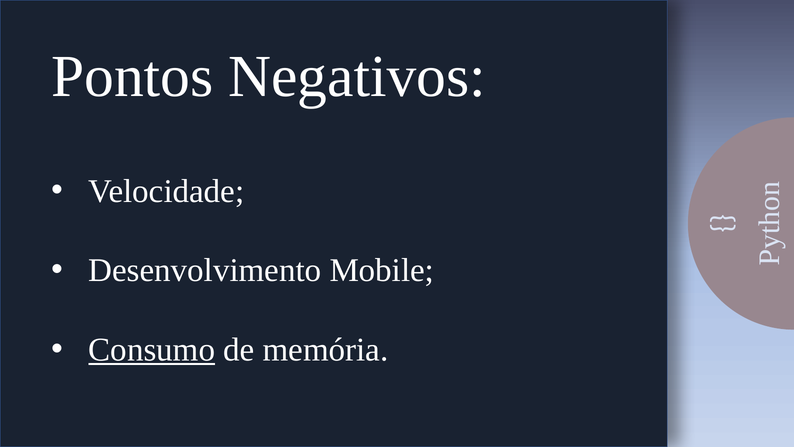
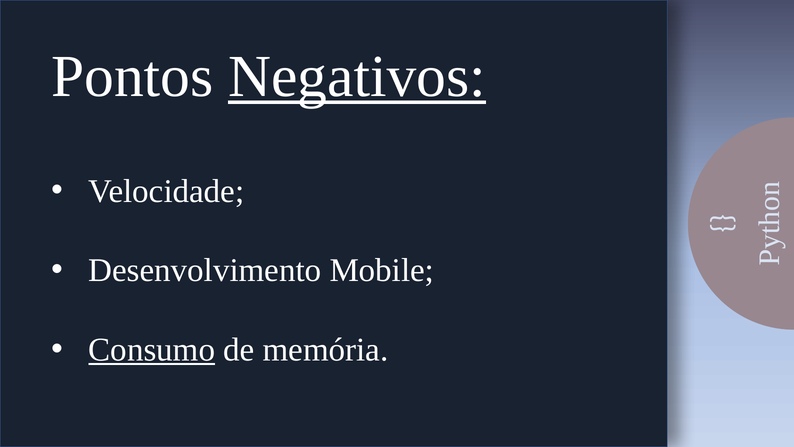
Negativos underline: none -> present
